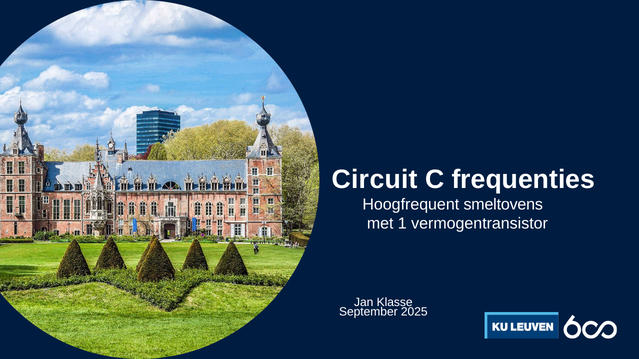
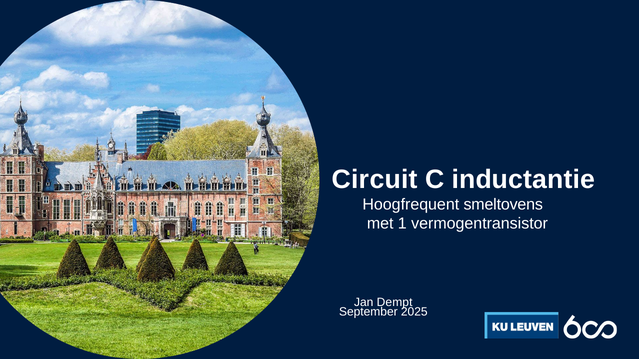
frequenties: frequenties -> inductantie
Klasse: Klasse -> Dempt
